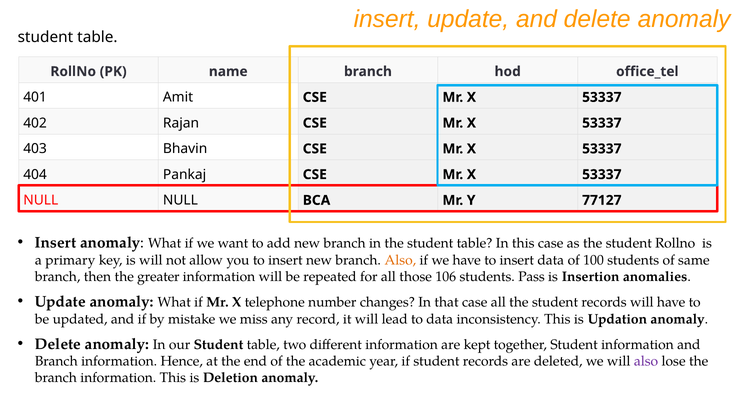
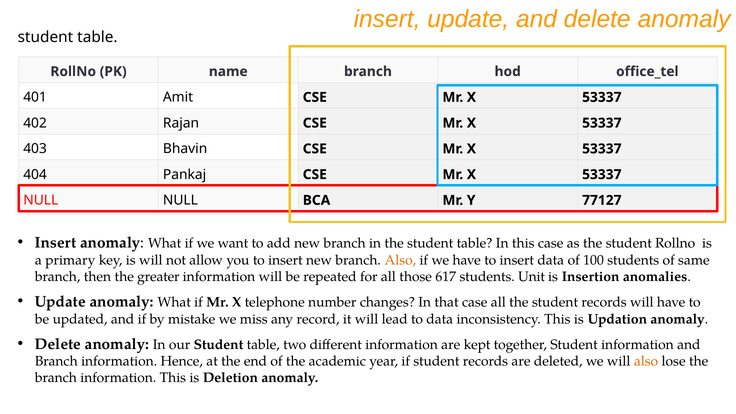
106: 106 -> 617
Pass: Pass -> Unit
also at (646, 361) colour: purple -> orange
